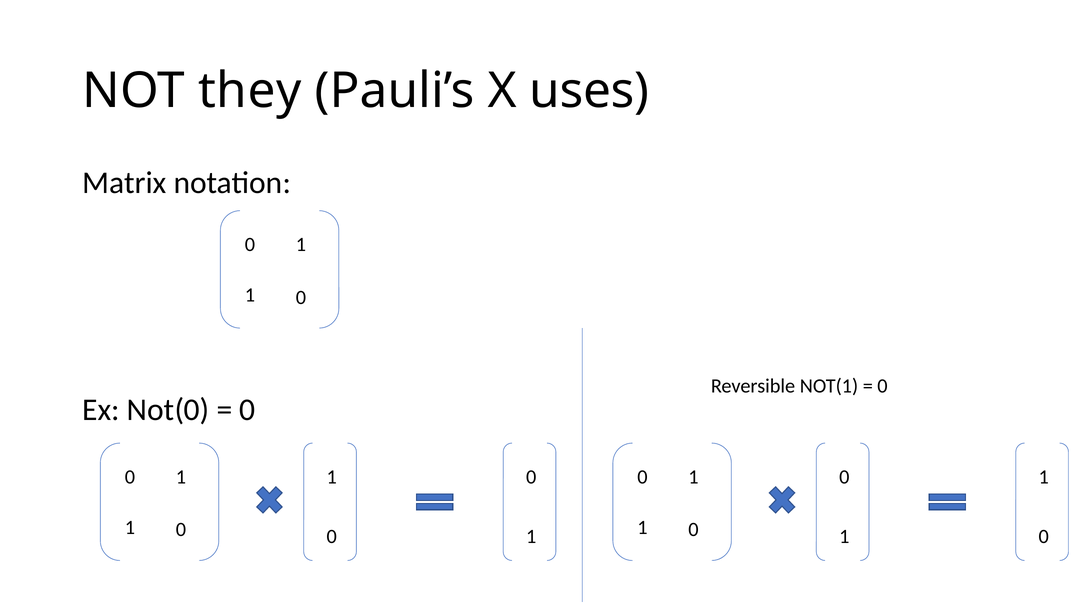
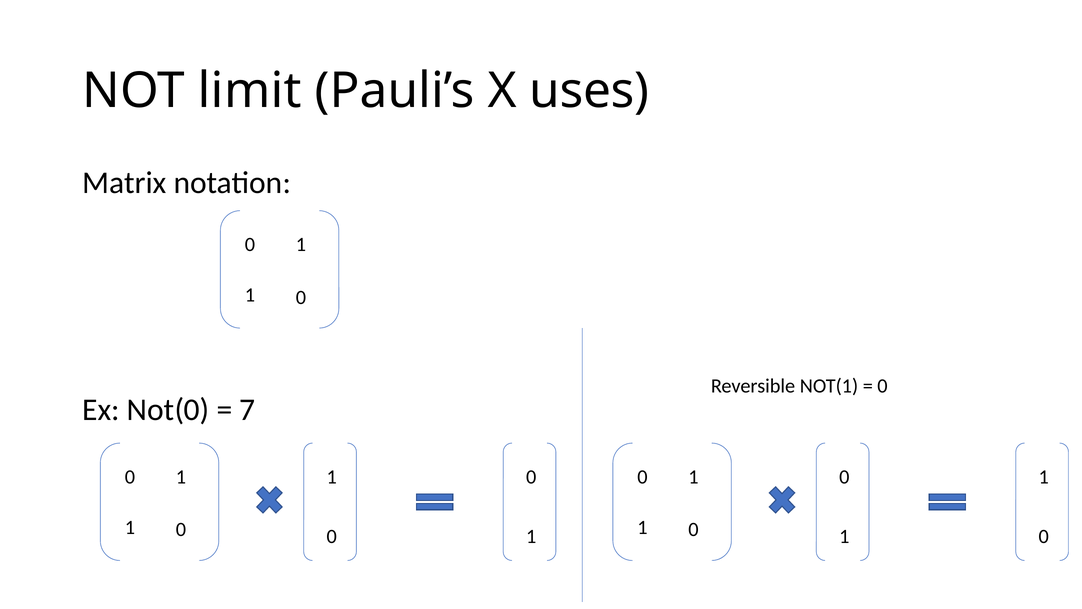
they: they -> limit
0 at (247, 410): 0 -> 7
